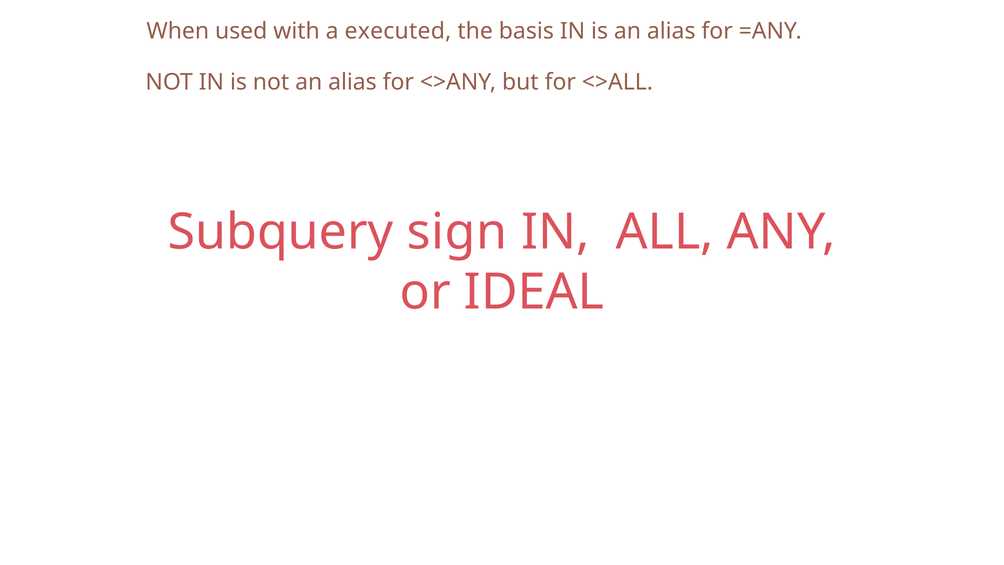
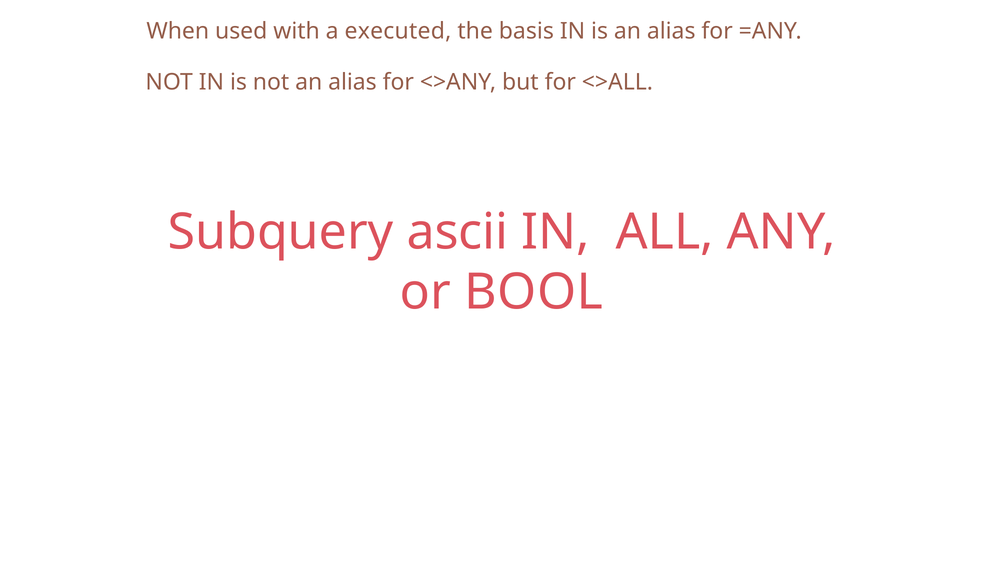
sign: sign -> ascii
IDEAL: IDEAL -> BOOL
